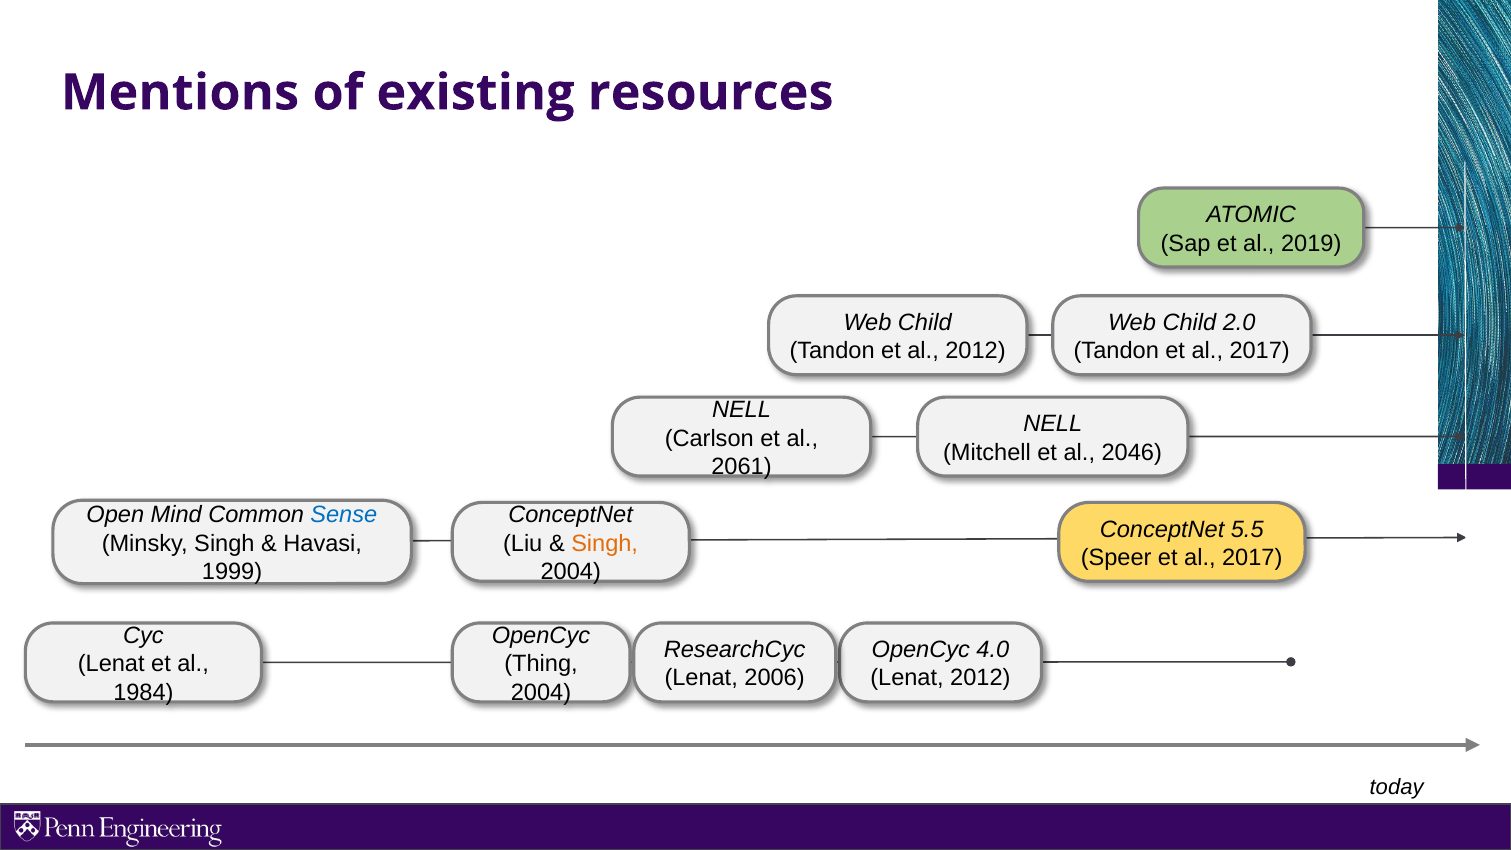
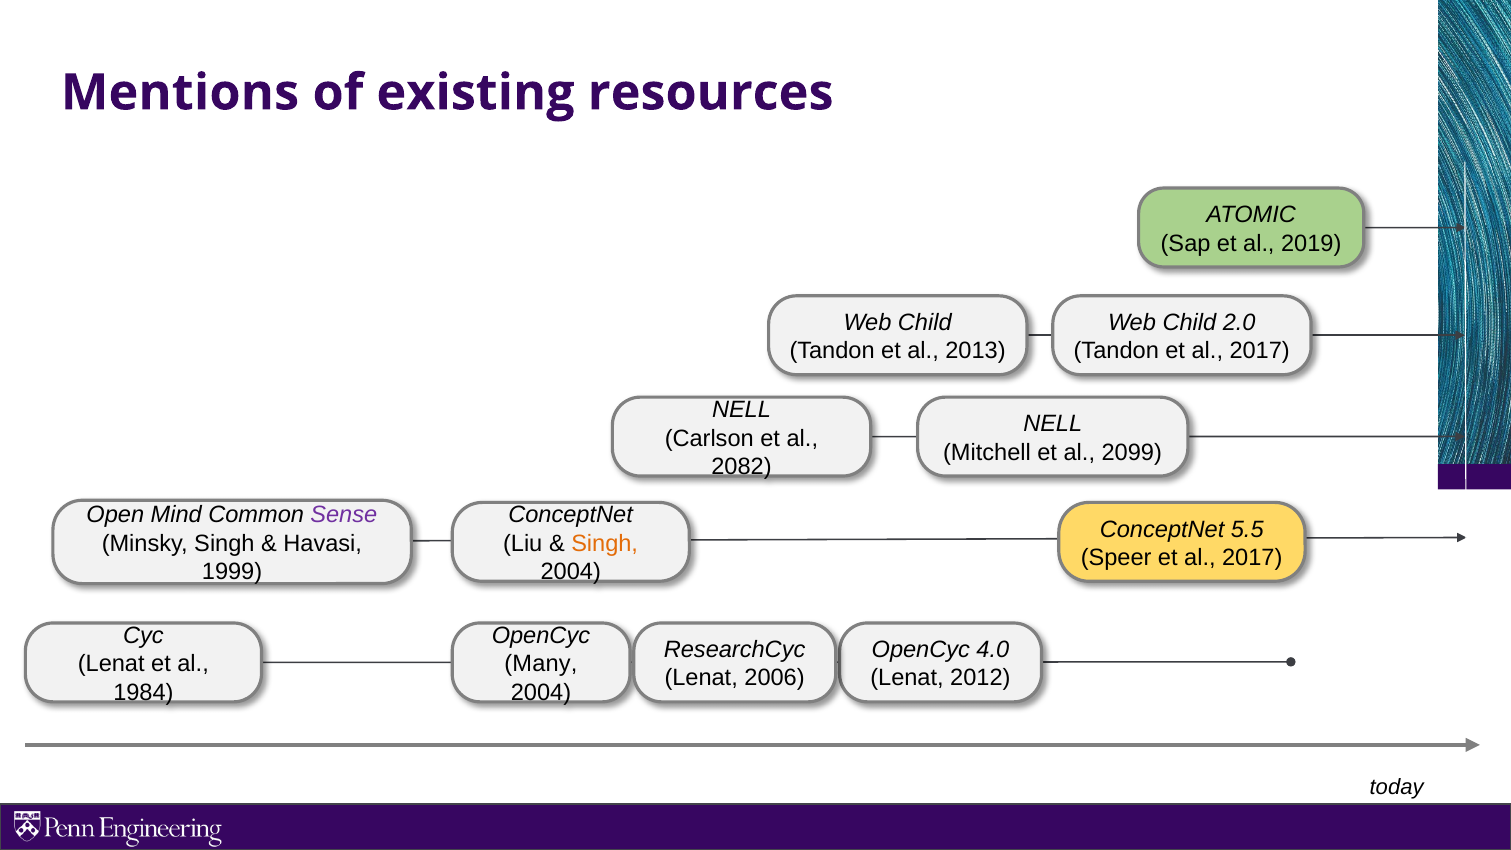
al 2012: 2012 -> 2013
2046: 2046 -> 2099
2061: 2061 -> 2082
Sense colour: blue -> purple
Thing: Thing -> Many
